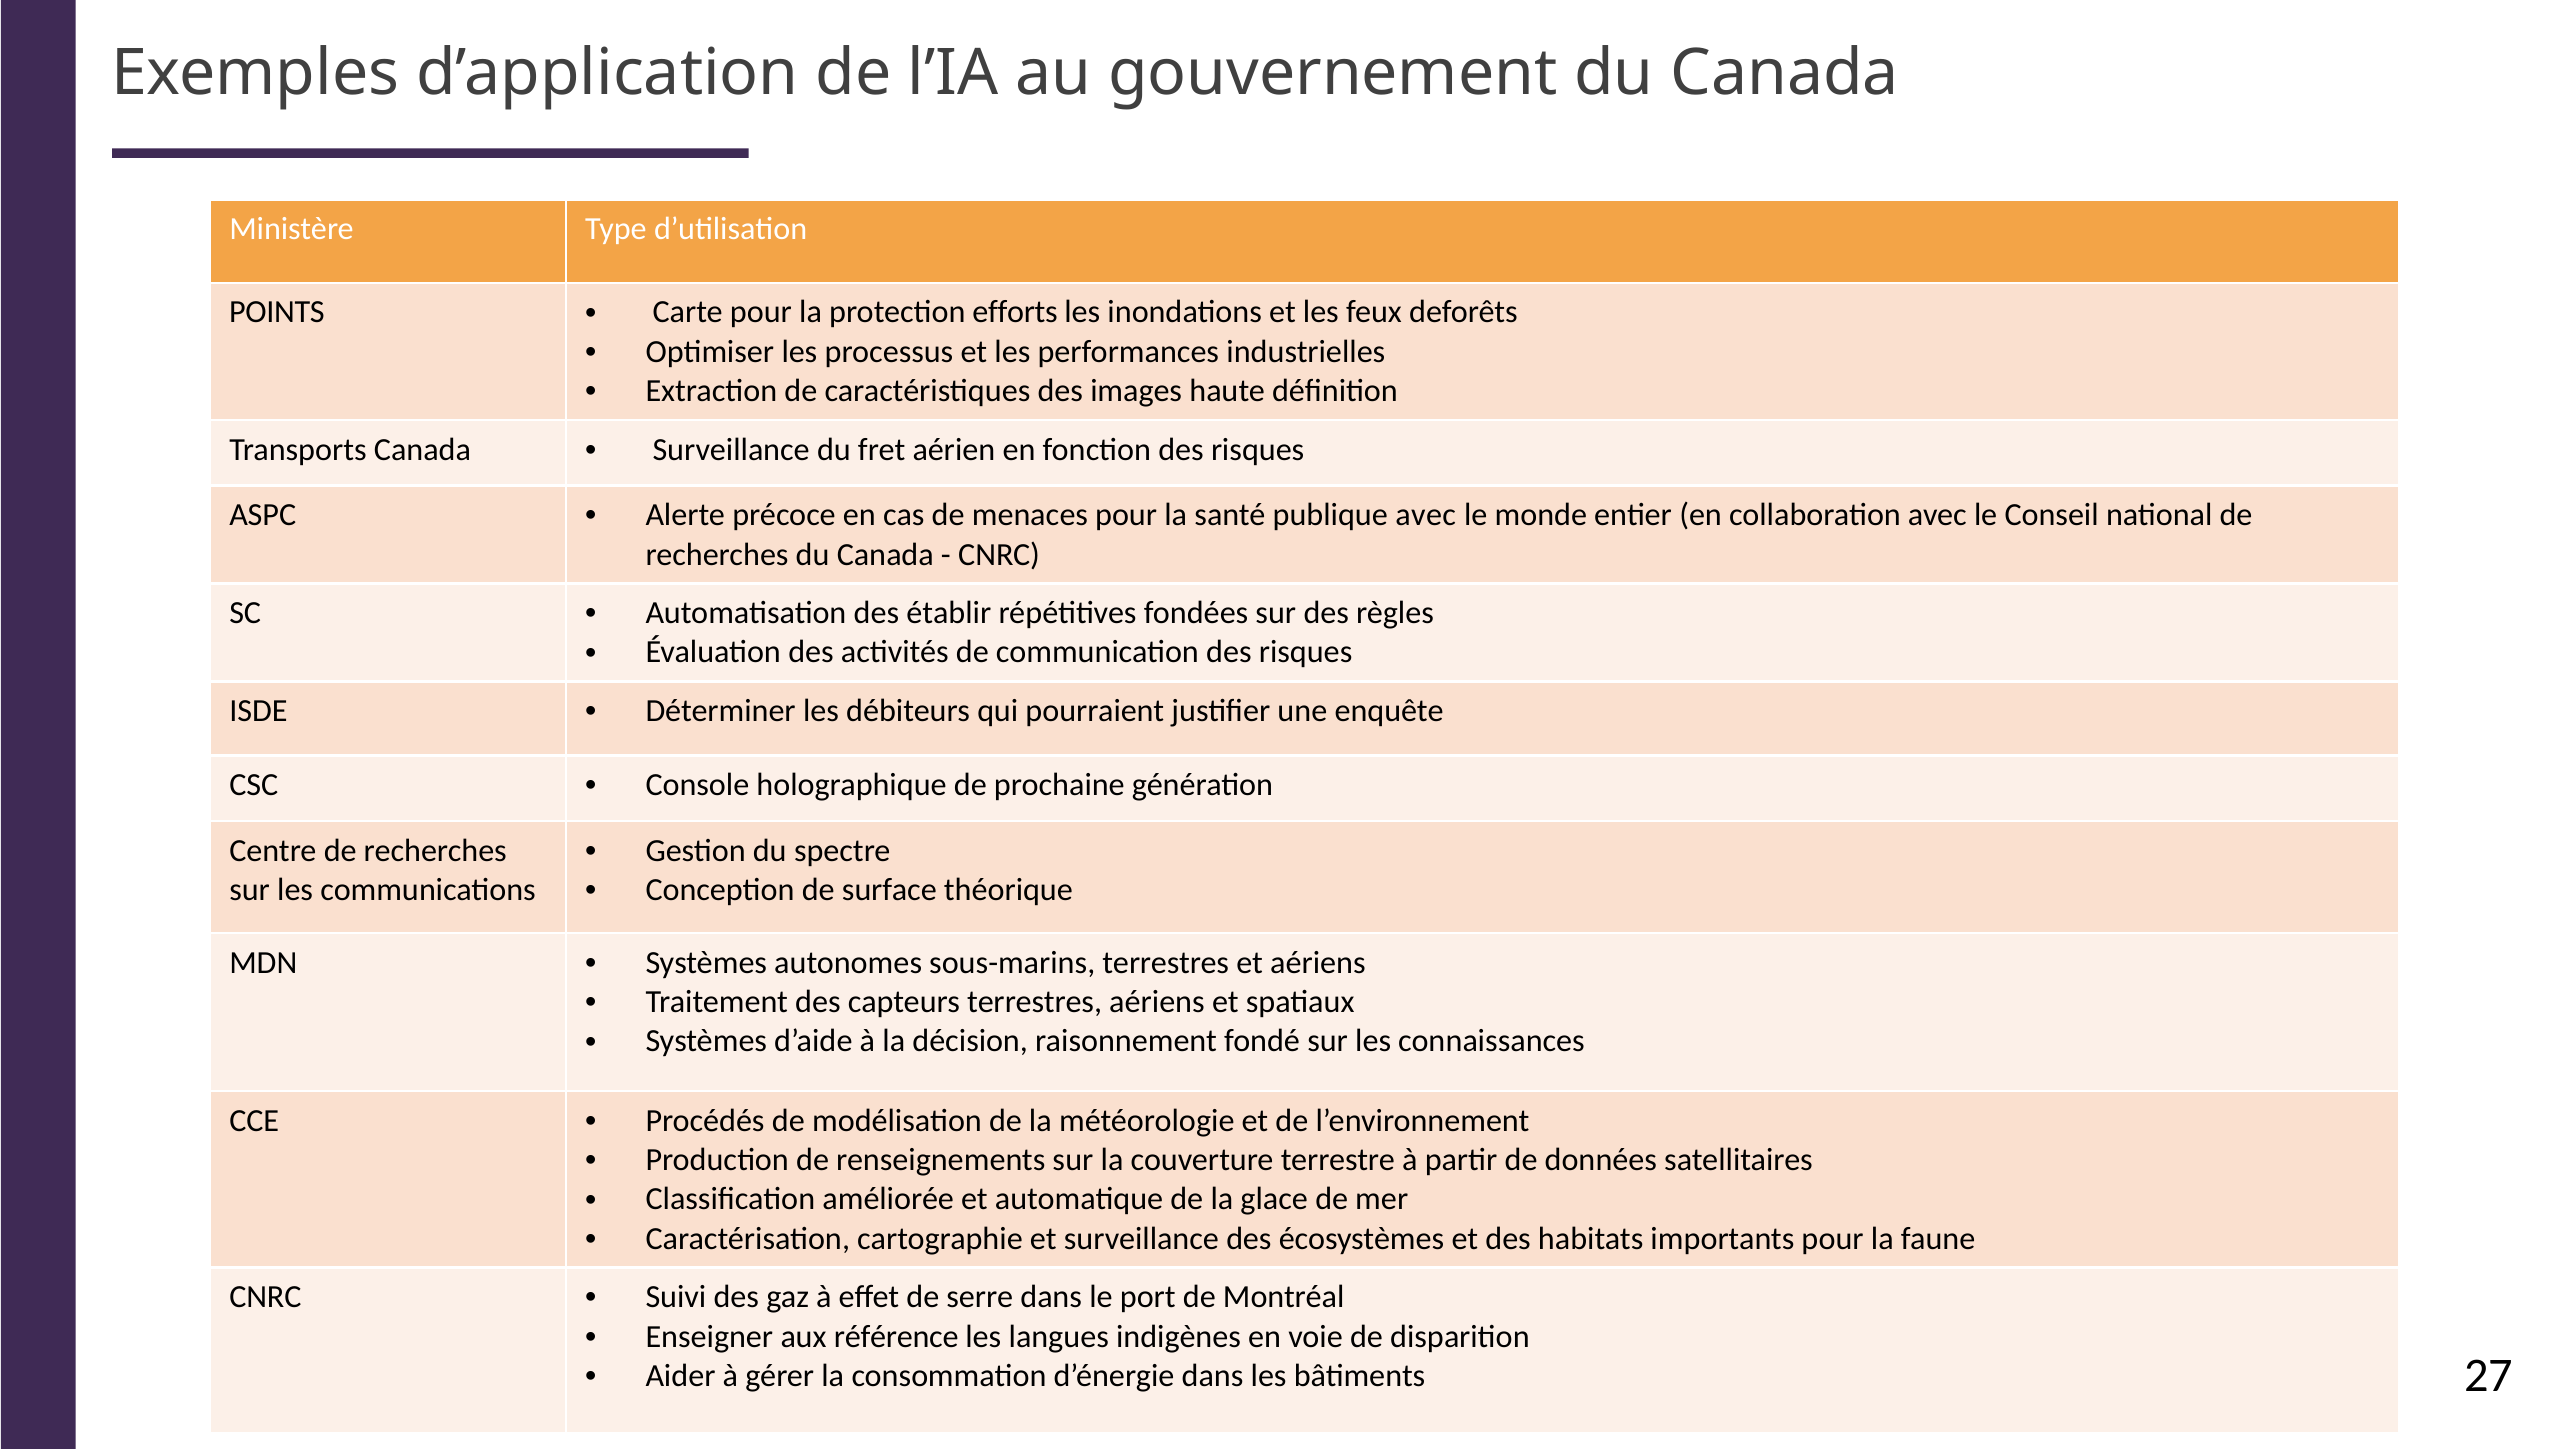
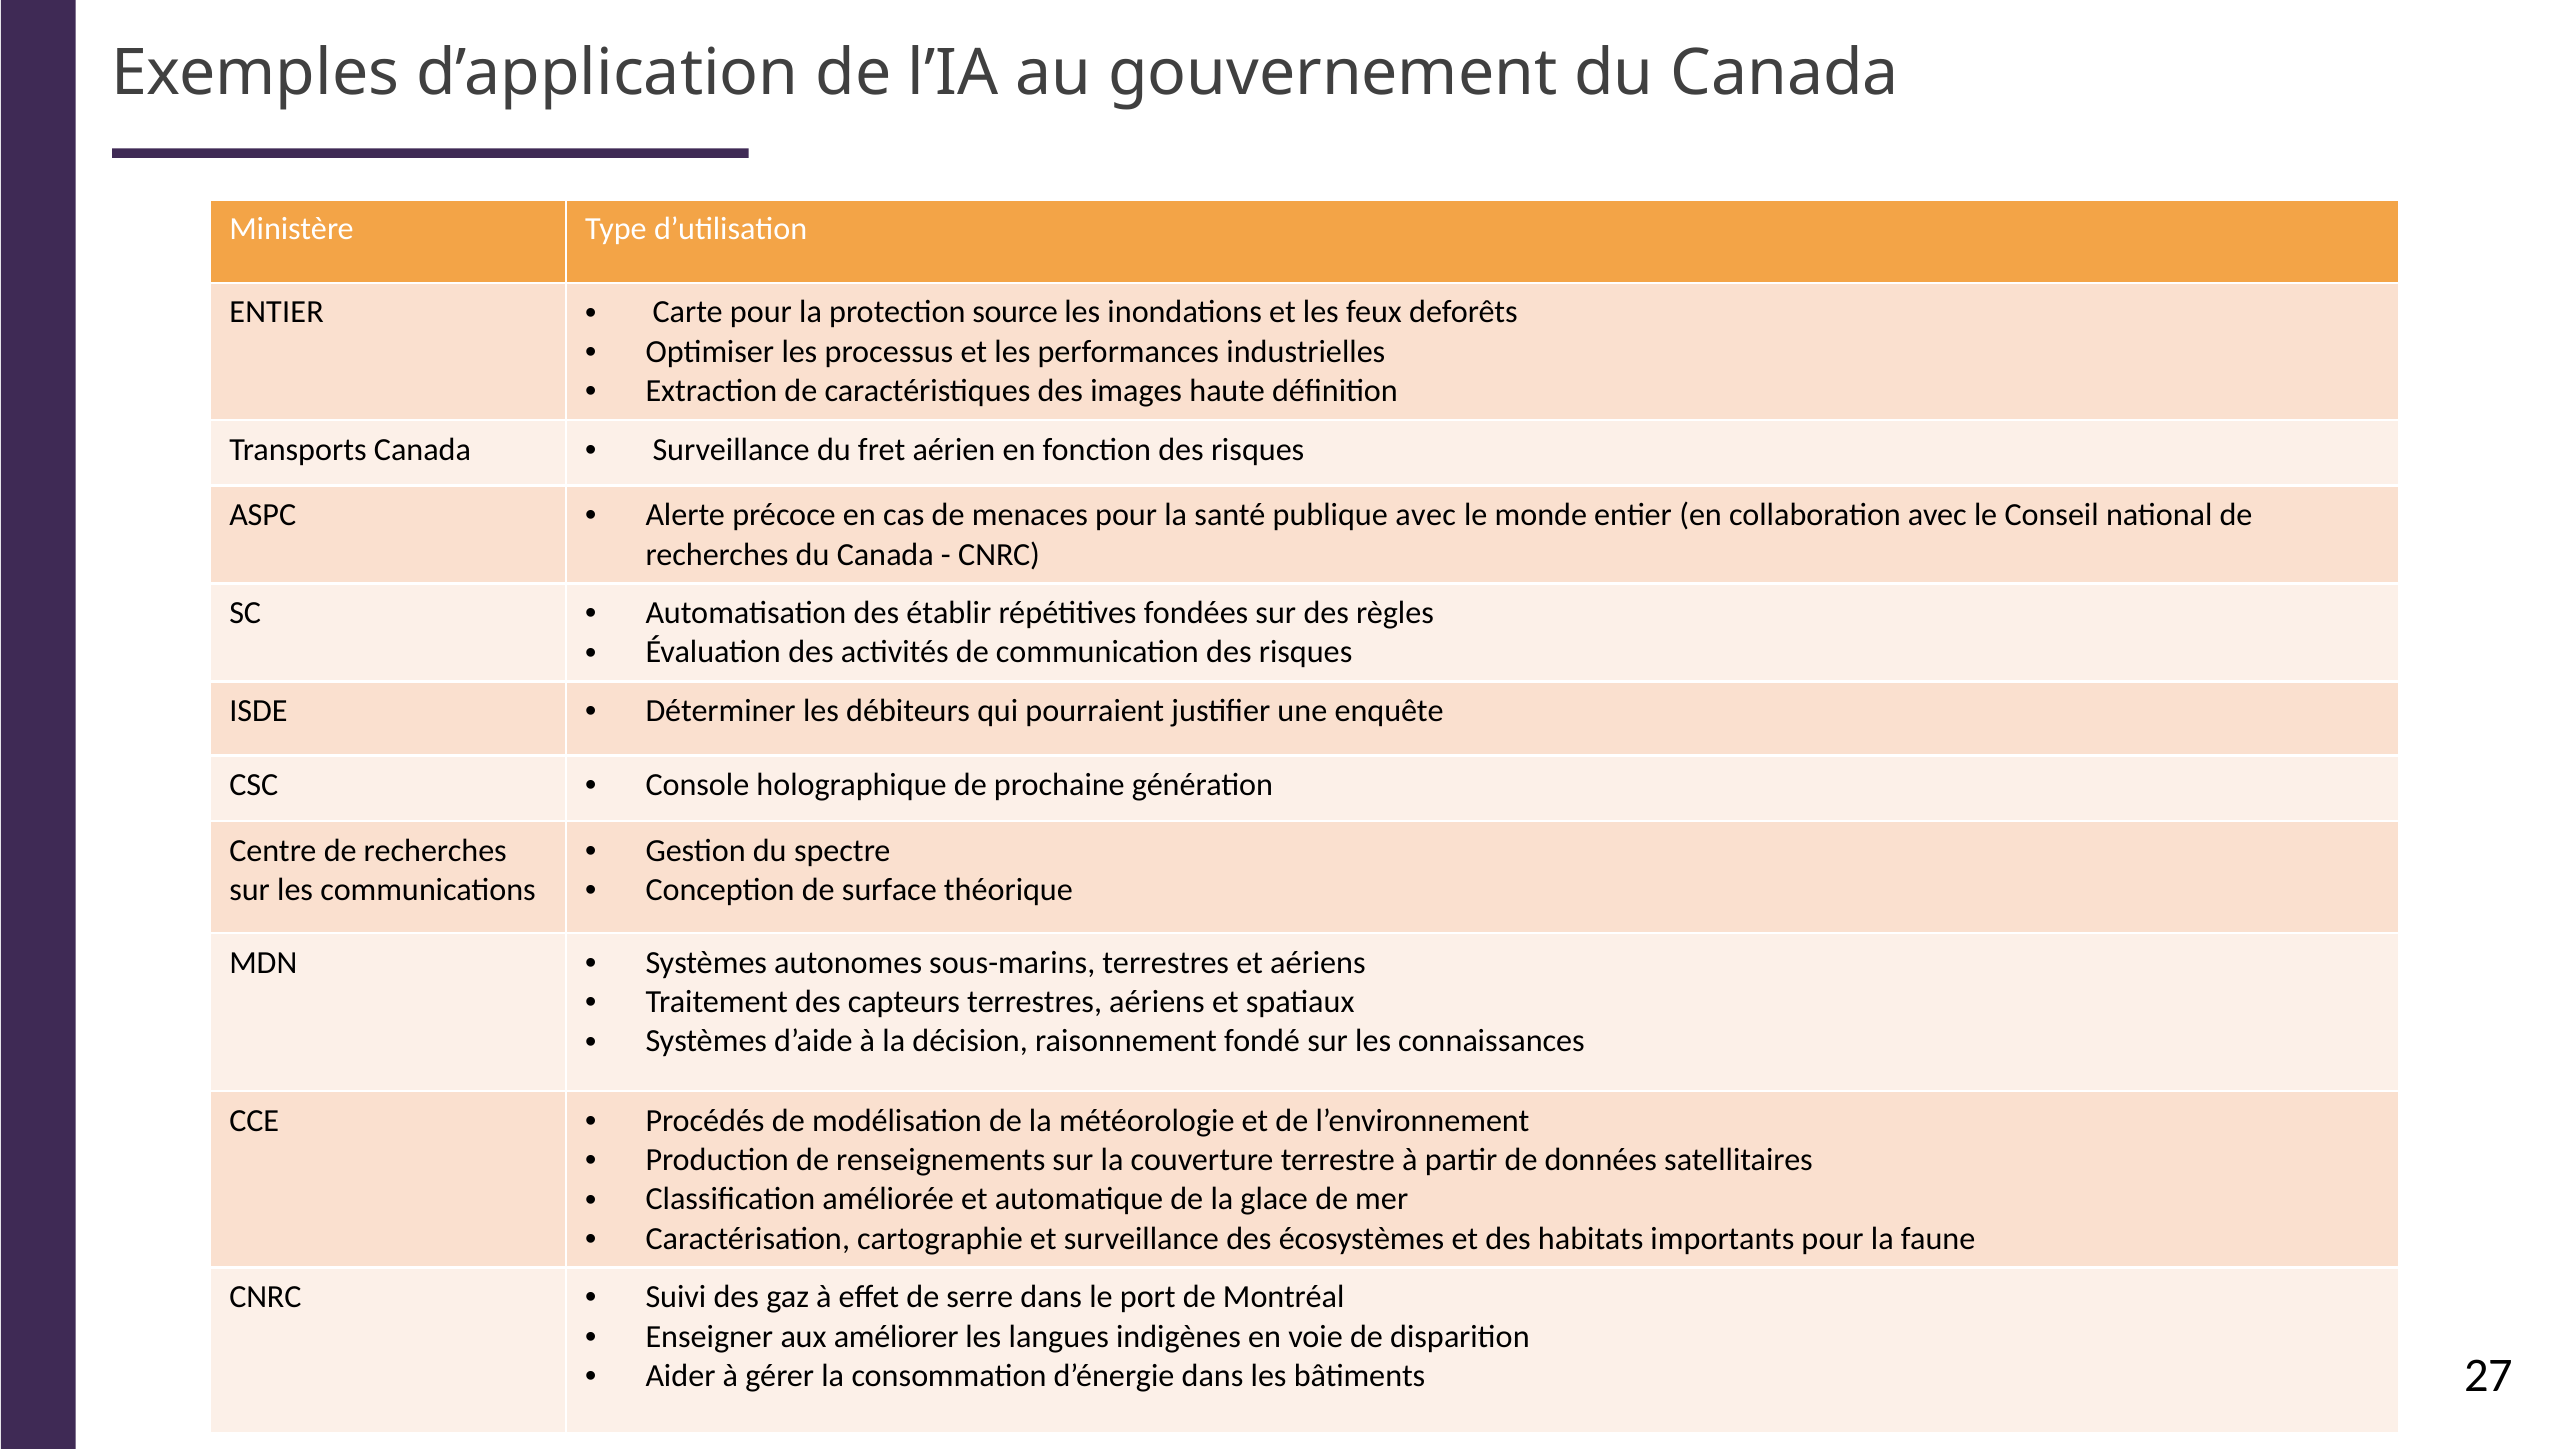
POINTS at (277, 312): POINTS -> ENTIER
efforts: efforts -> source
référence: référence -> améliorer
